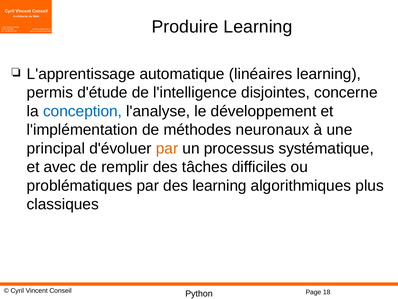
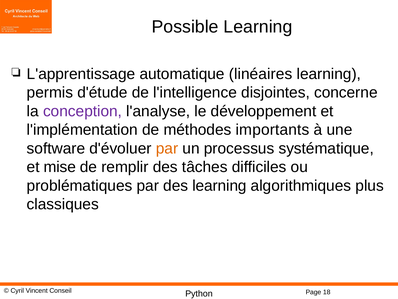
Produire: Produire -> Possible
conception colour: blue -> purple
neuronaux: neuronaux -> importants
principal: principal -> software
avec: avec -> mise
